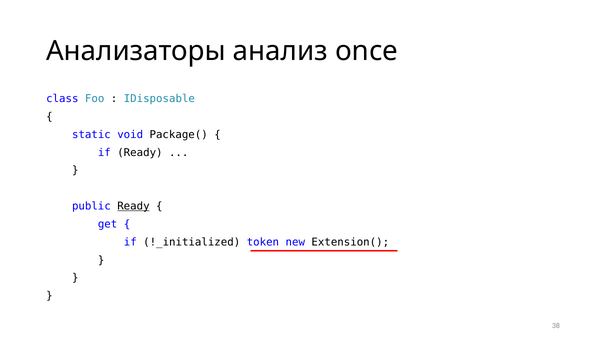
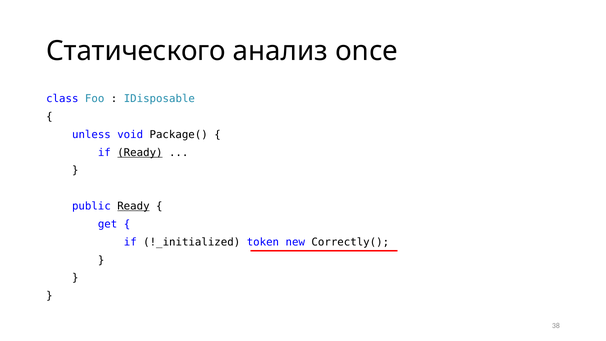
Анализаторы: Анализаторы -> Статического
static: static -> unless
Ready at (140, 152) underline: none -> present
Extension(: Extension( -> Correctly(
